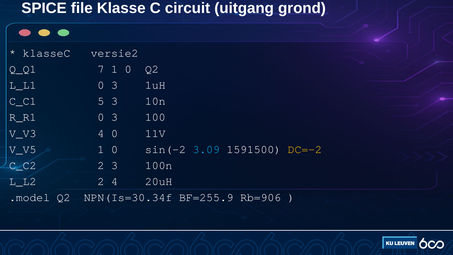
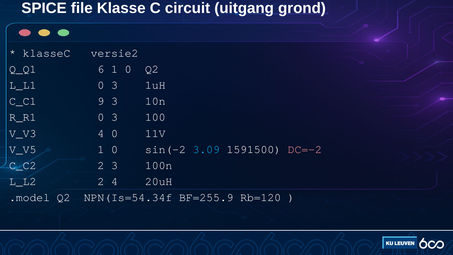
7: 7 -> 6
5: 5 -> 9
DC=-2 colour: yellow -> pink
NPN(Is=30.34f: NPN(Is=30.34f -> NPN(Is=54.34f
Rb=906: Rb=906 -> Rb=120
